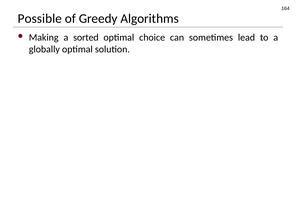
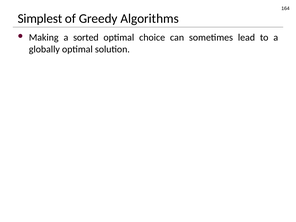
Possible: Possible -> Simplest
